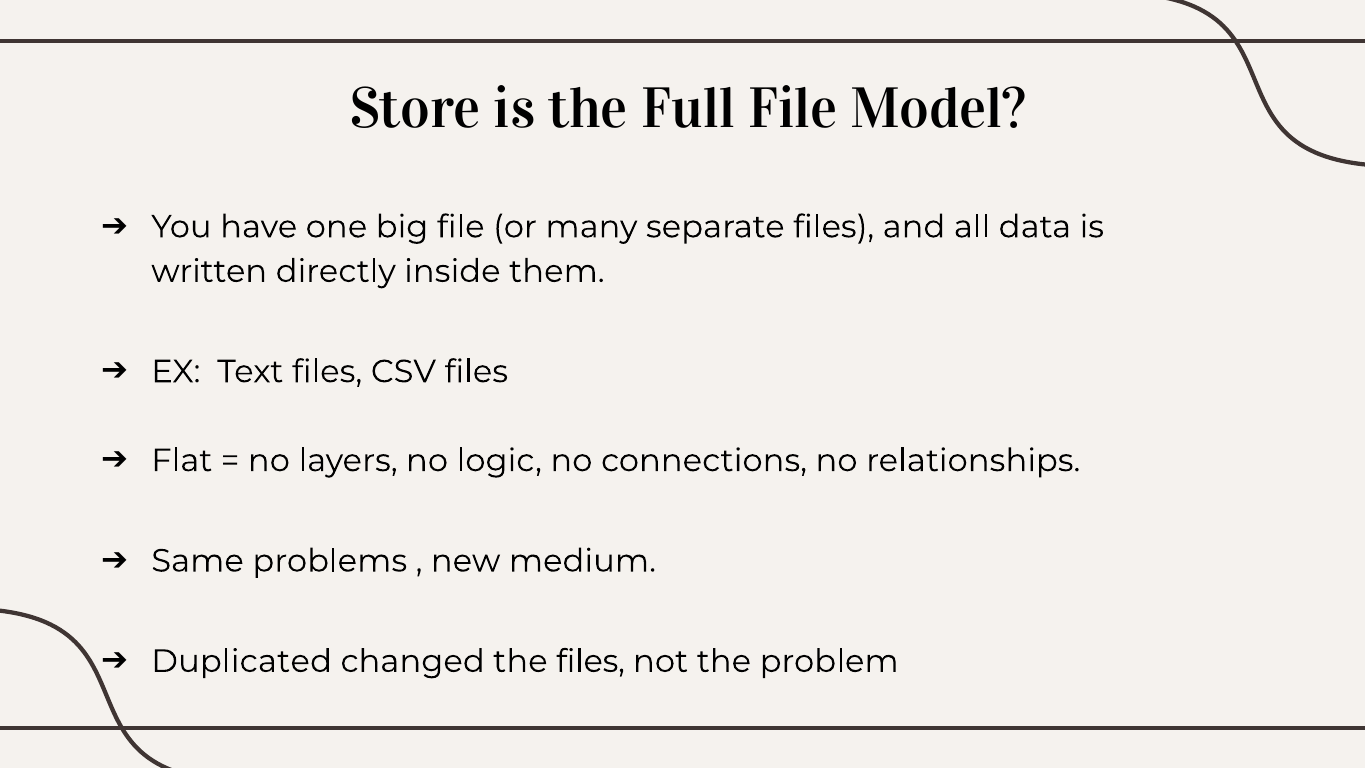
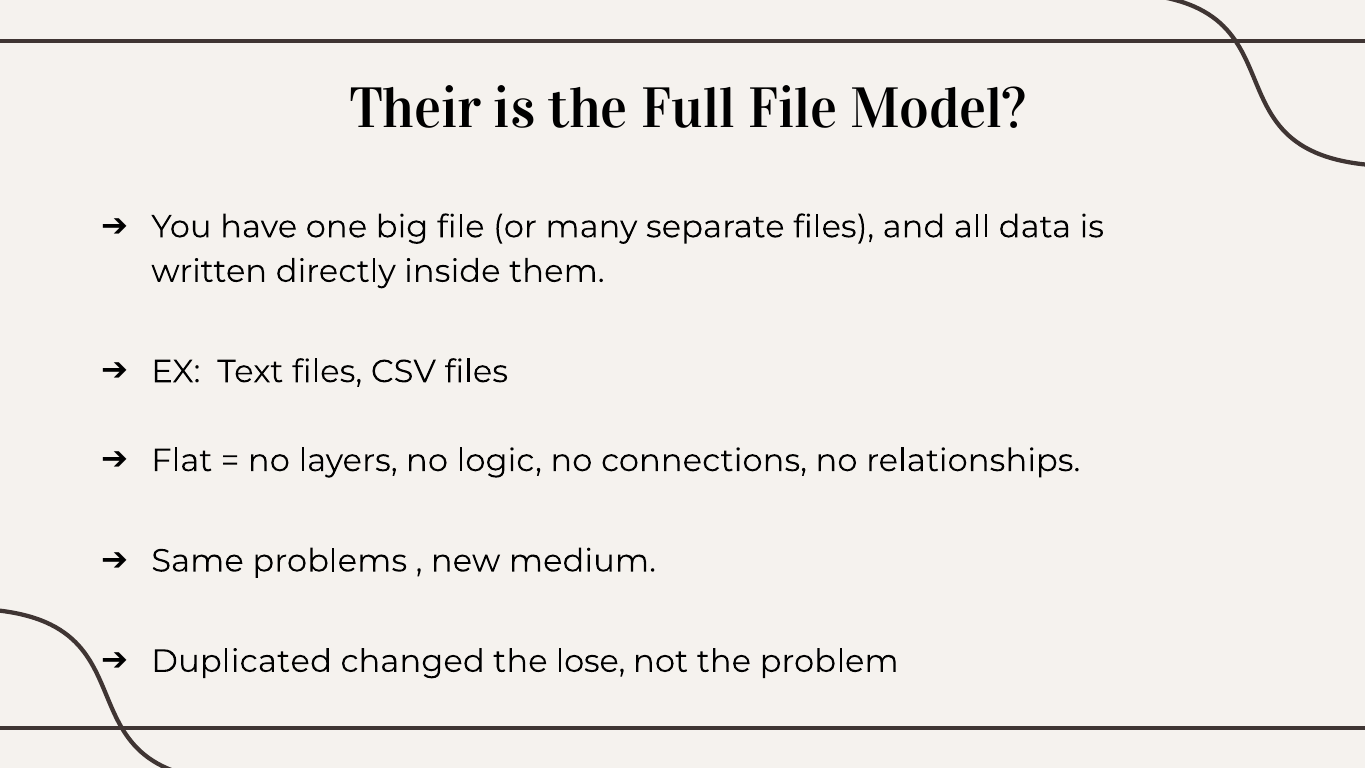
Store: Store -> Their
the files: files -> lose
